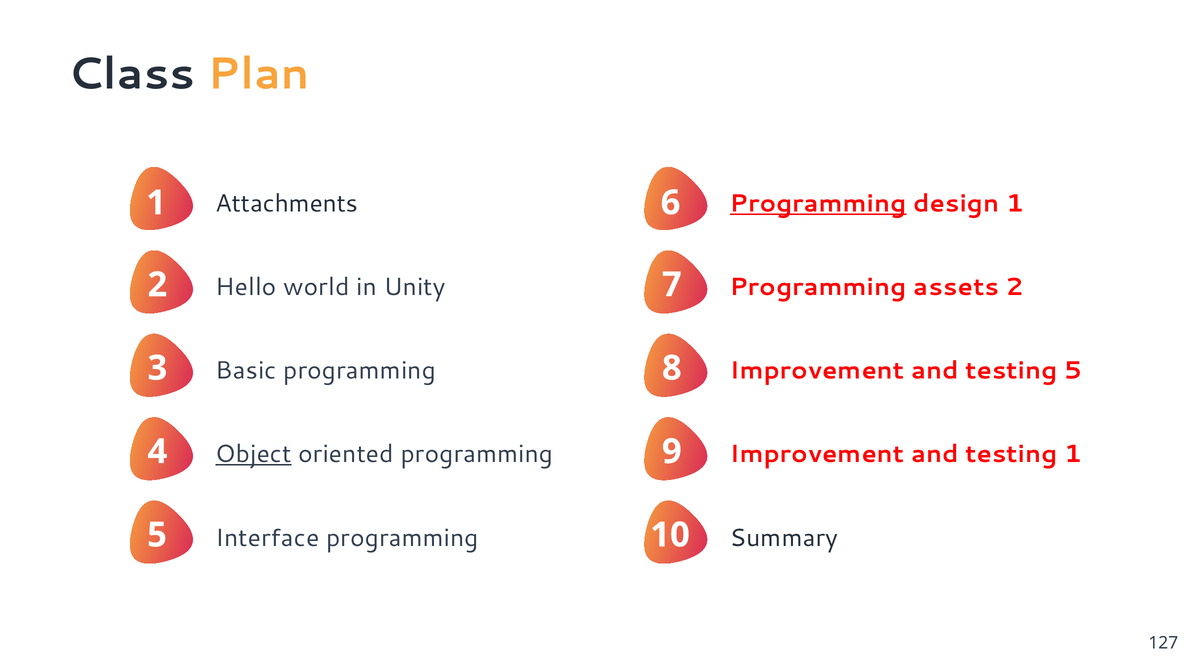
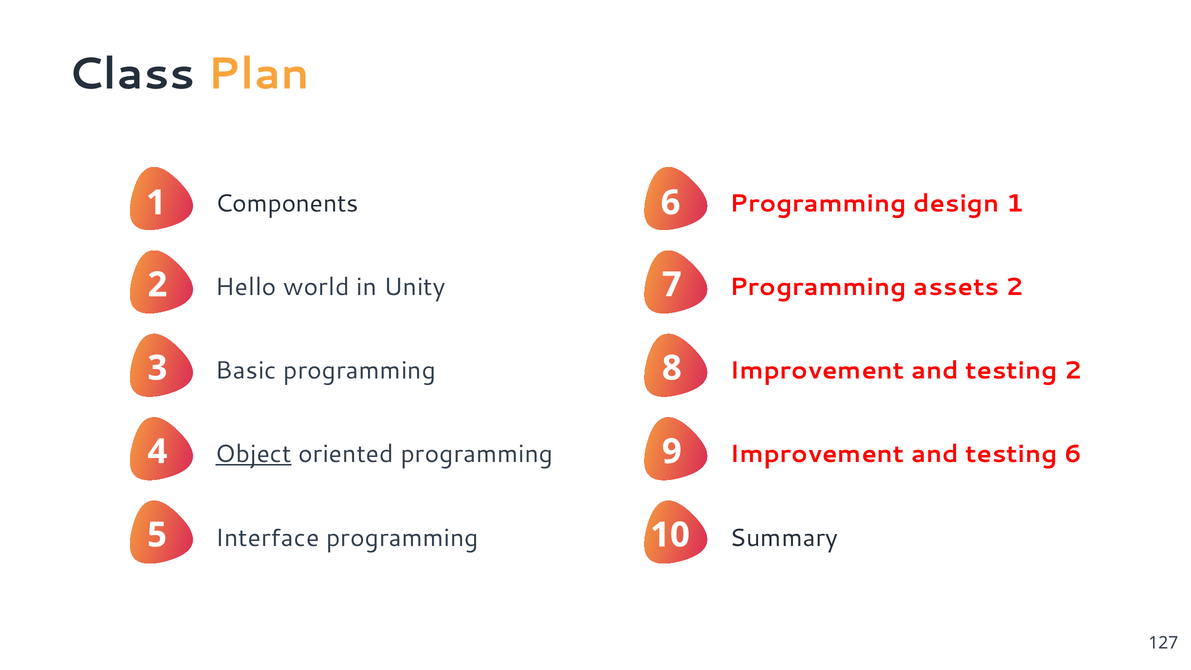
Programming at (818, 203) underline: present -> none
Attachments: Attachments -> Components
testing 5: 5 -> 2
testing 1: 1 -> 6
